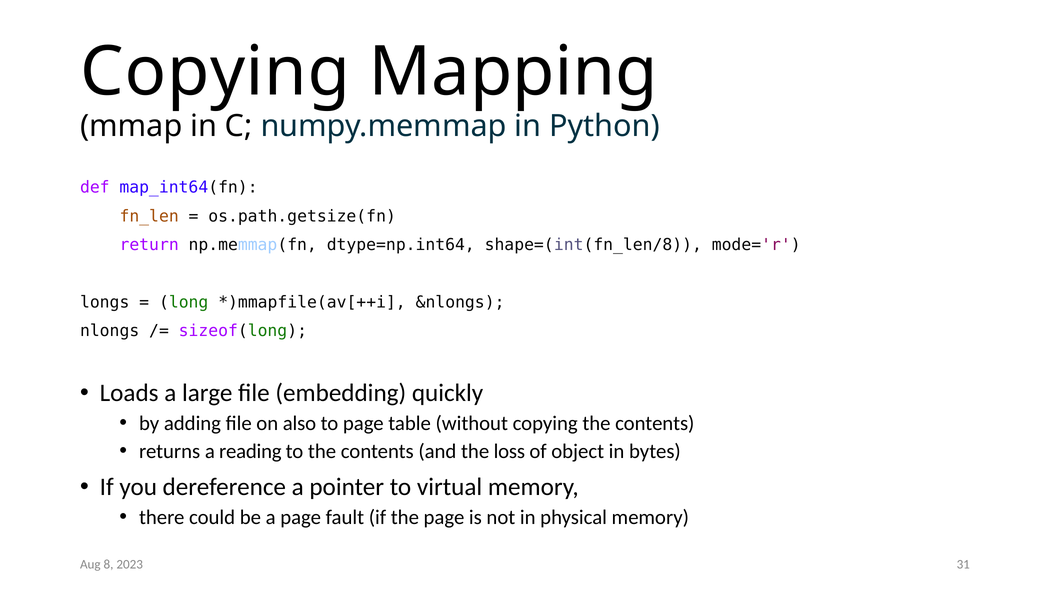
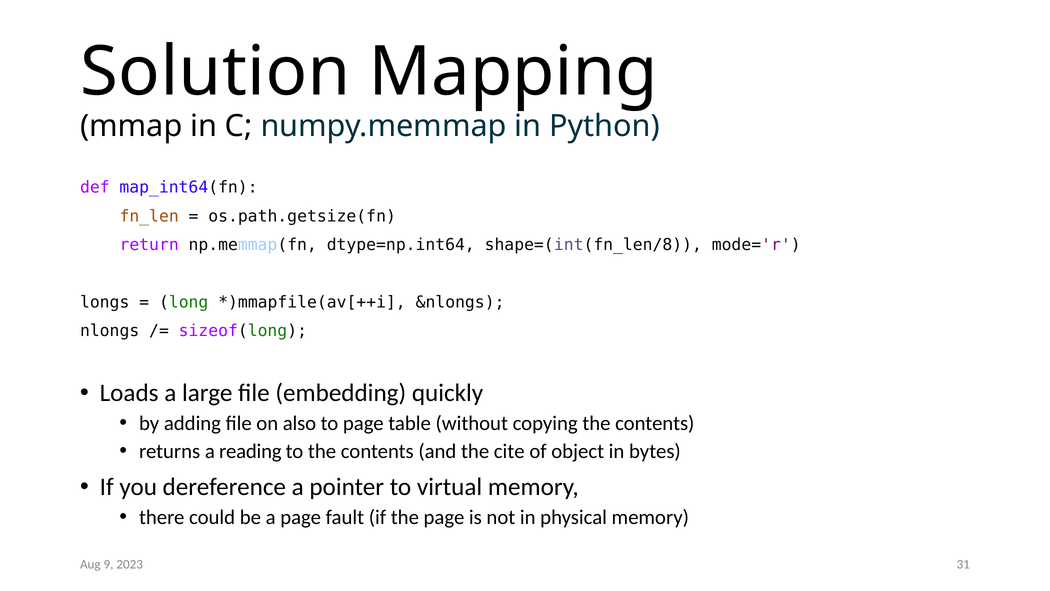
Copying at (215, 72): Copying -> Solution
loss: loss -> cite
8: 8 -> 9
